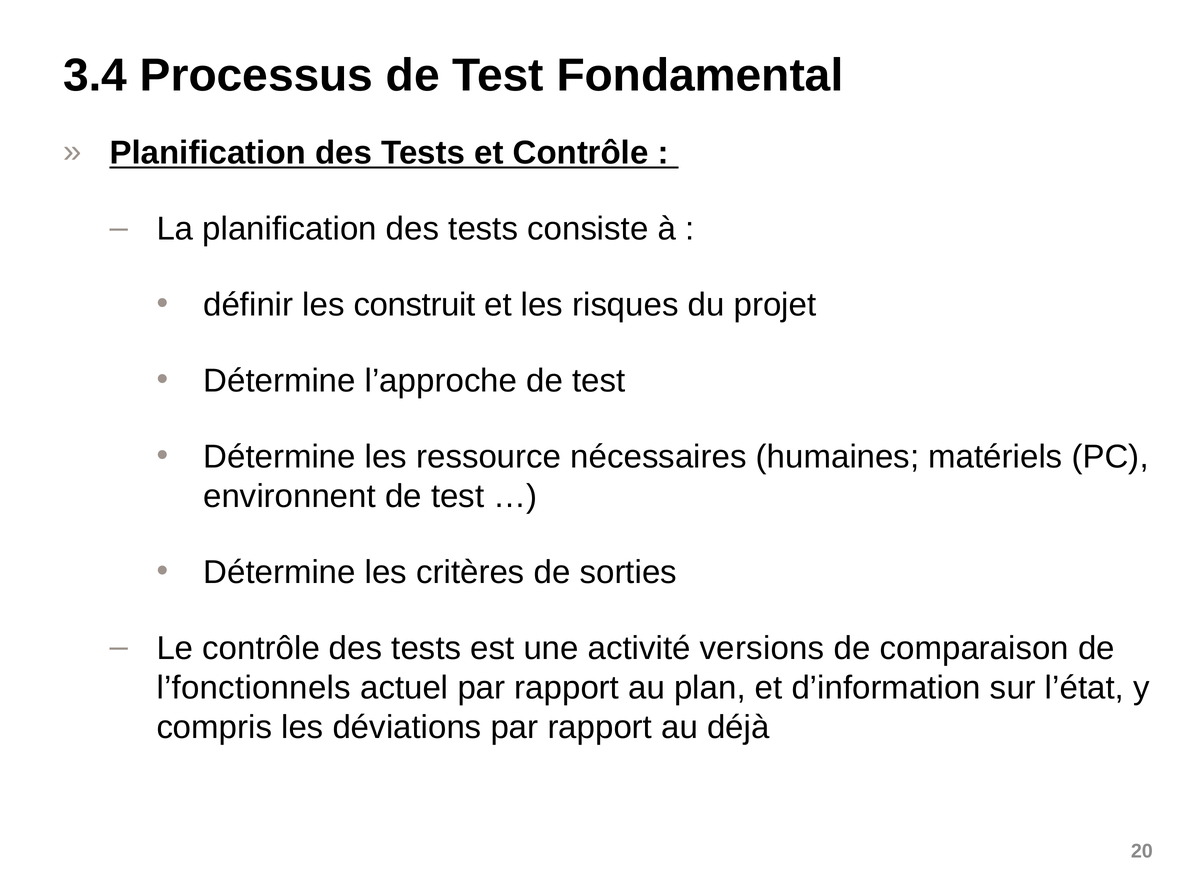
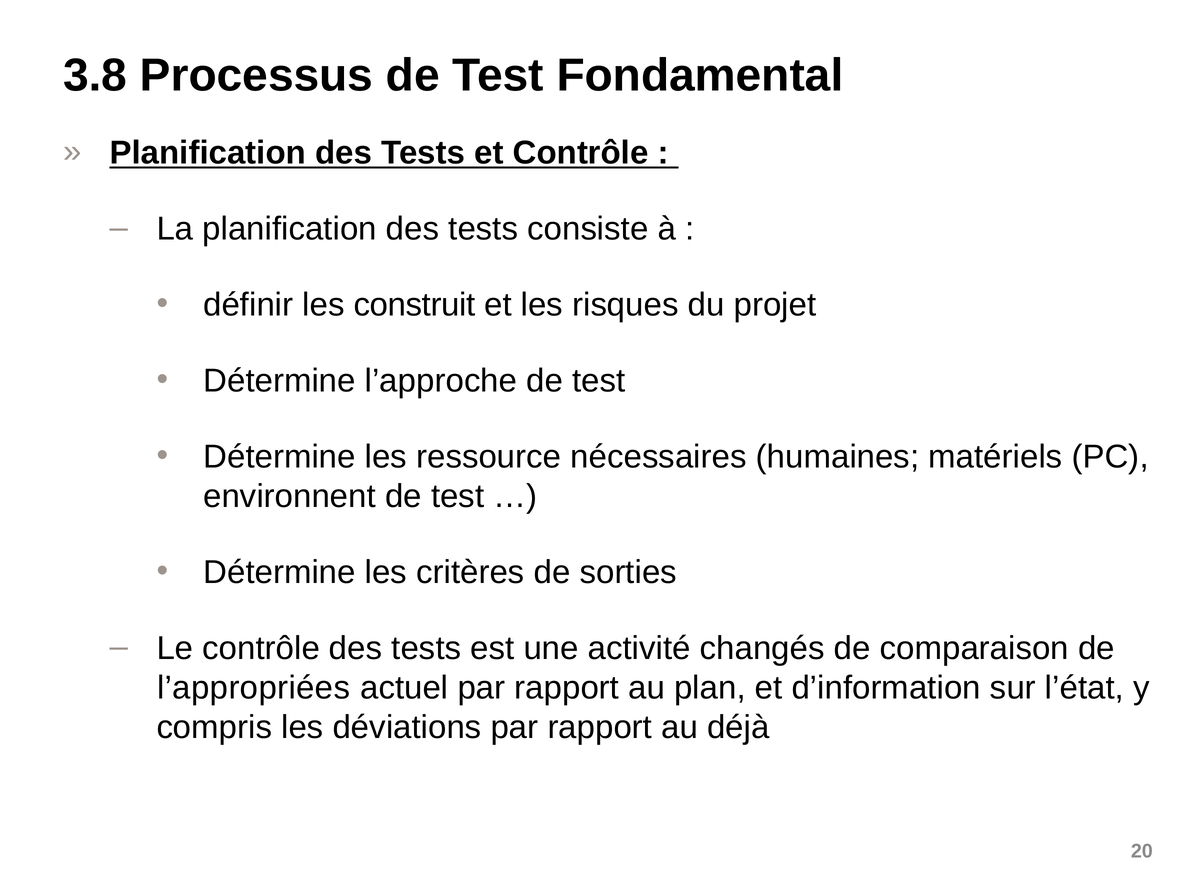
3.4: 3.4 -> 3.8
versions: versions -> changés
l’fonctionnels: l’fonctionnels -> l’appropriées
